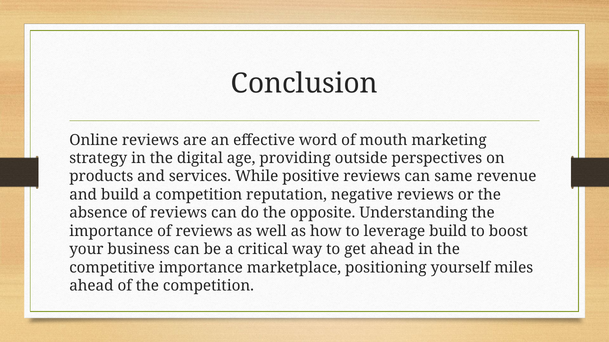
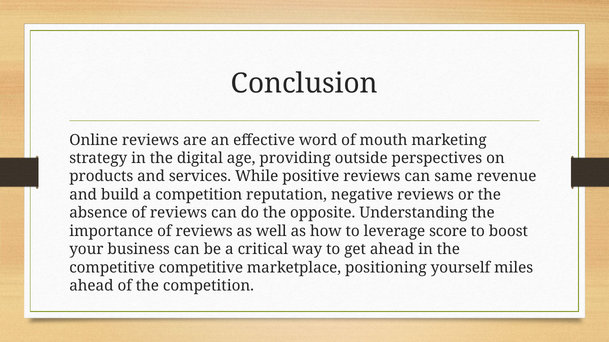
leverage build: build -> score
competitive importance: importance -> competitive
